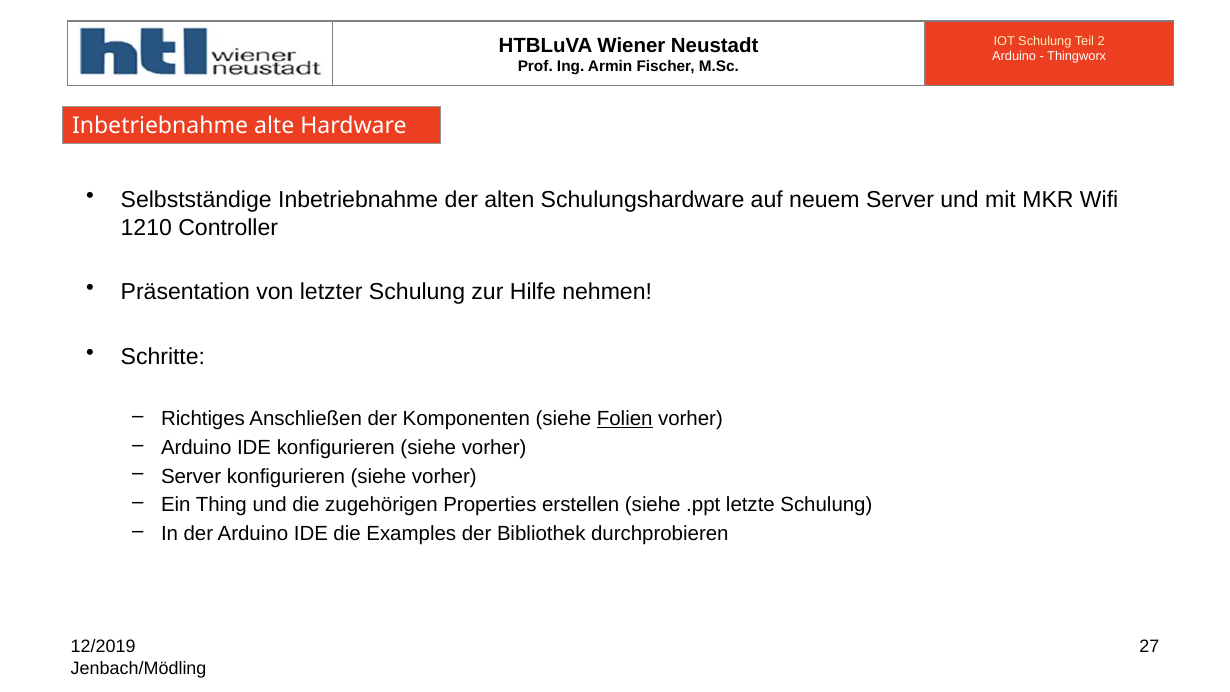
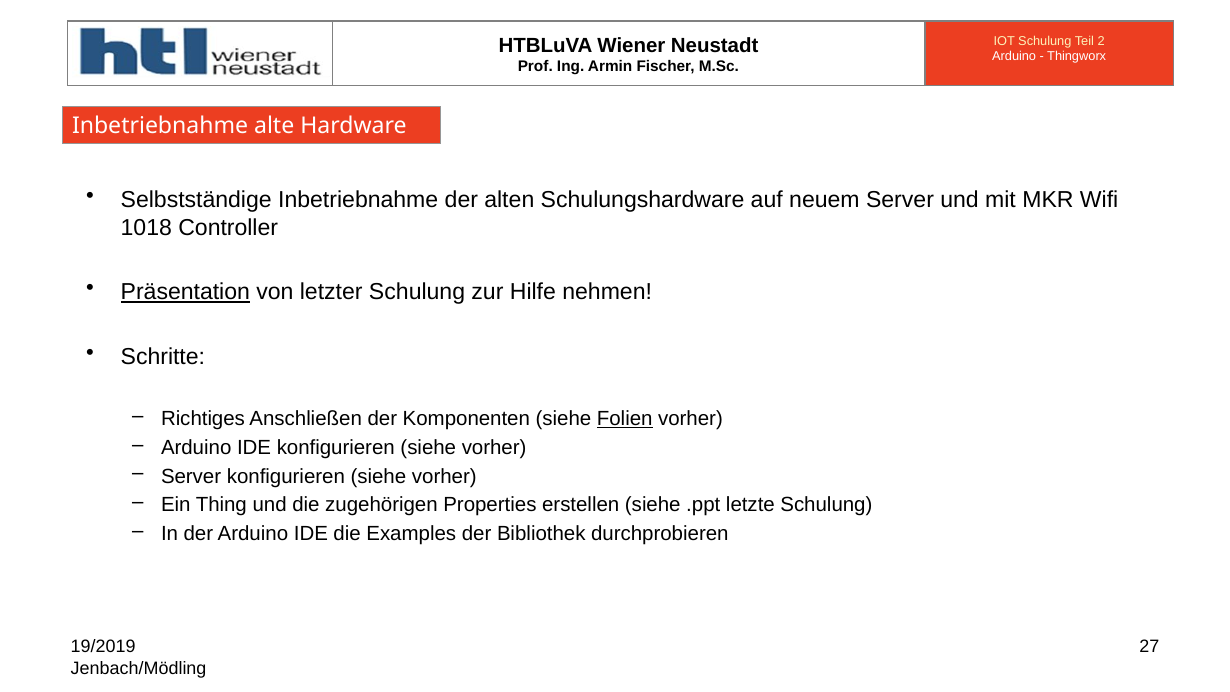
1210: 1210 -> 1018
Präsentation underline: none -> present
12/2019: 12/2019 -> 19/2019
